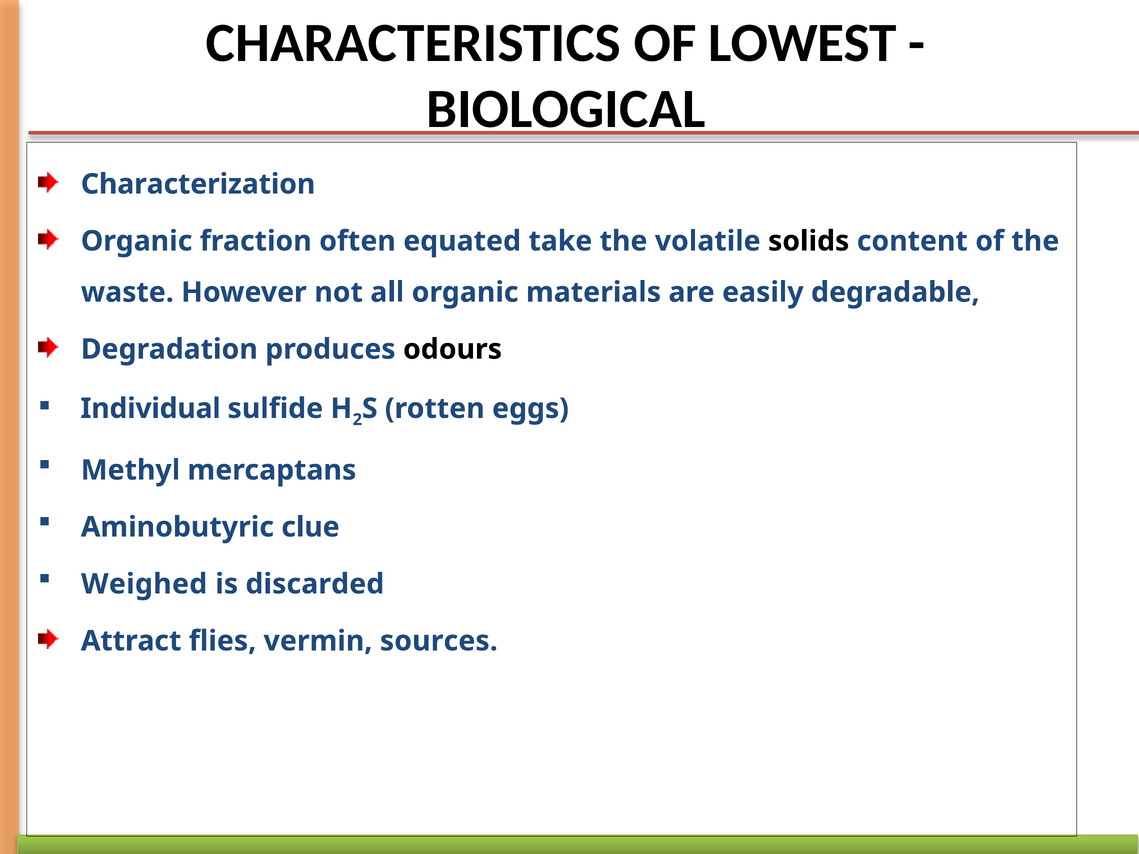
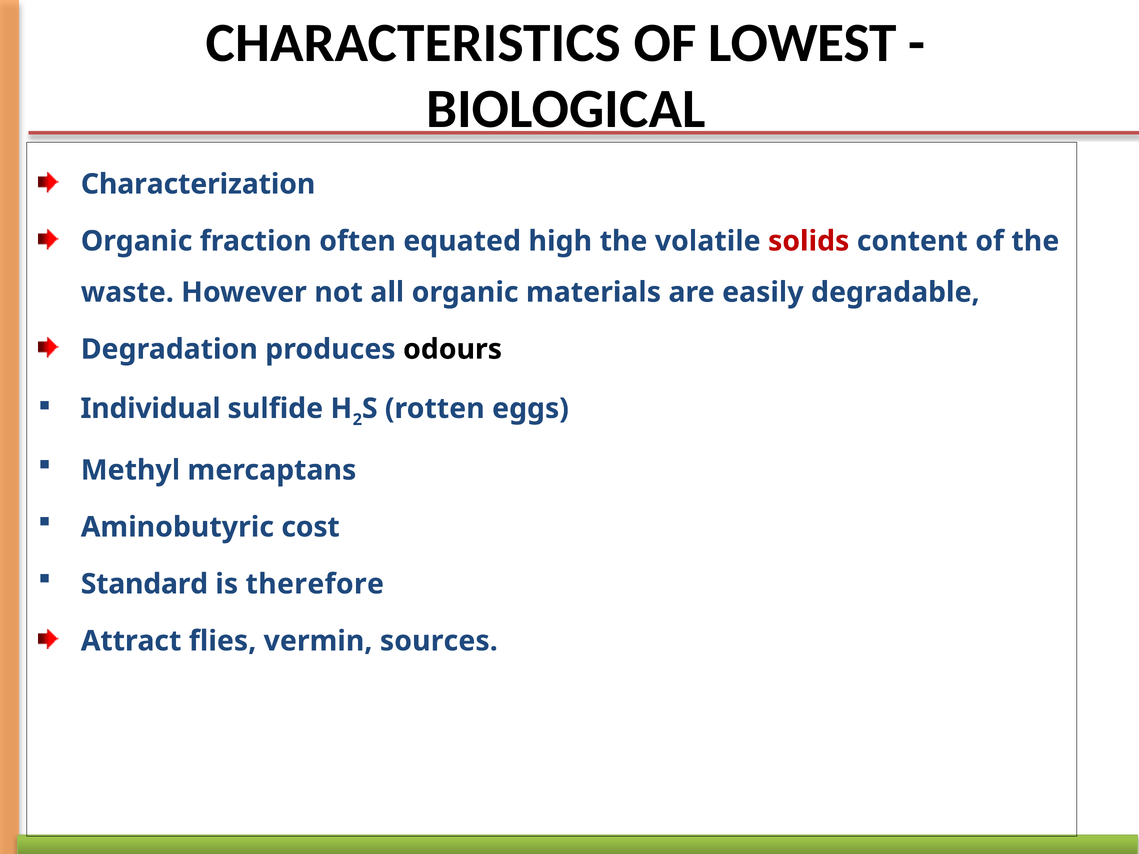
take: take -> high
solids colour: black -> red
clue: clue -> cost
Weighed: Weighed -> Standard
discarded: discarded -> therefore
